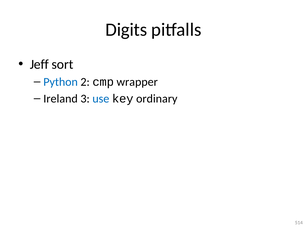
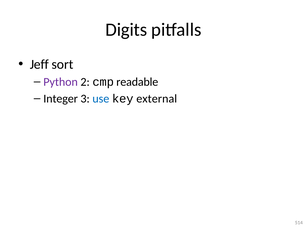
Python colour: blue -> purple
wrapper: wrapper -> readable
Ireland: Ireland -> Integer
ordinary: ordinary -> external
